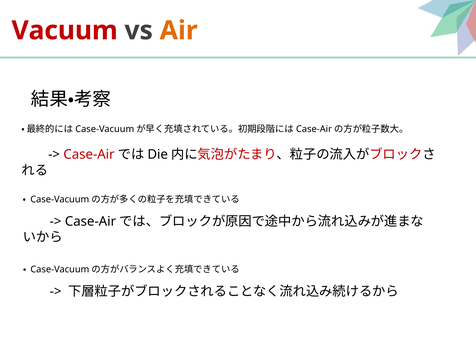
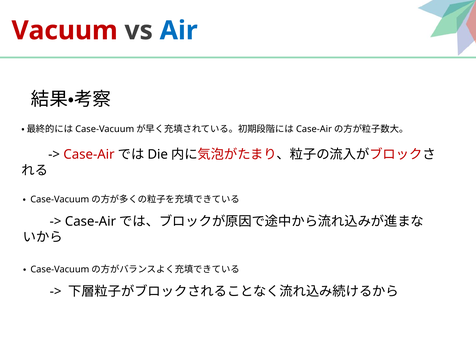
Air colour: orange -> blue
